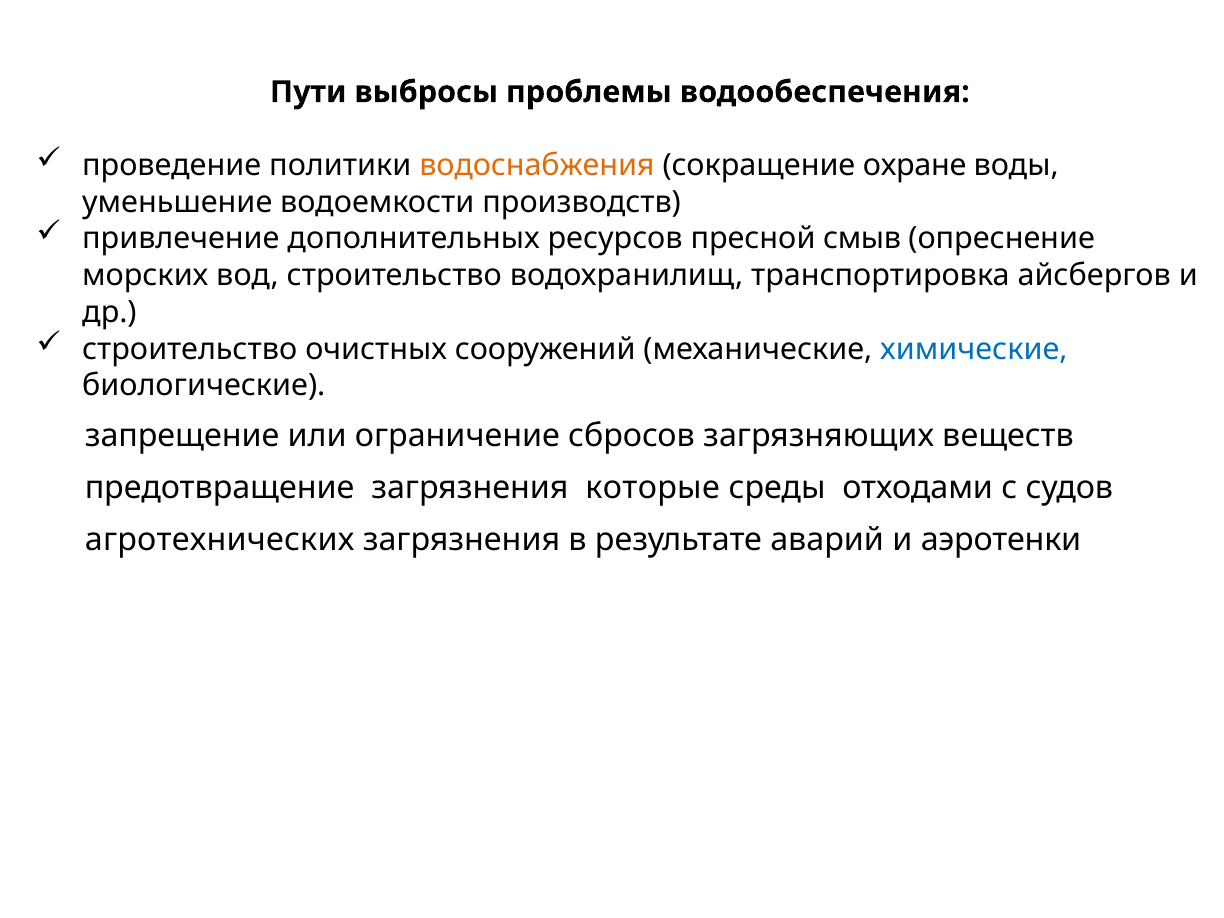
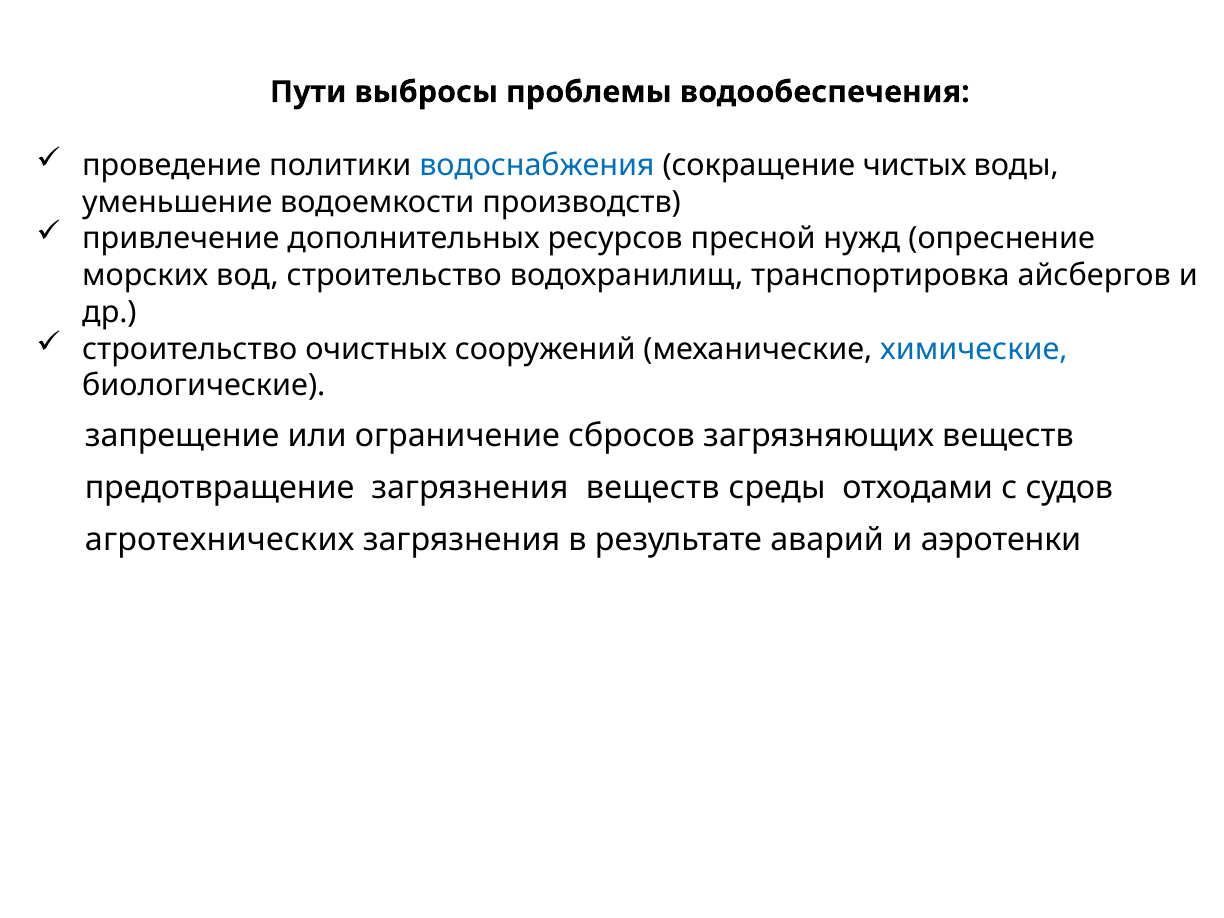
водоснабжения colour: orange -> blue
охране: охране -> чистых
смыв: смыв -> нужд
загрязнения которые: которые -> веществ
